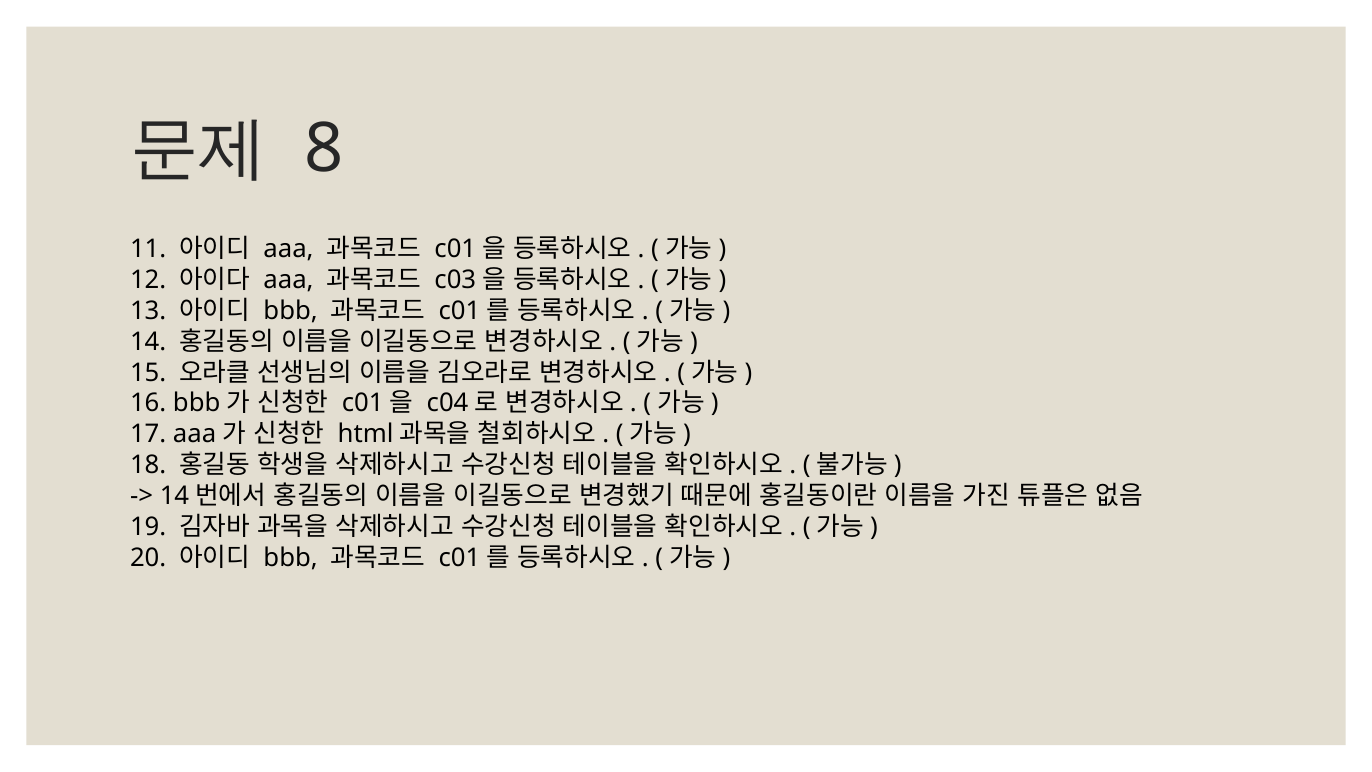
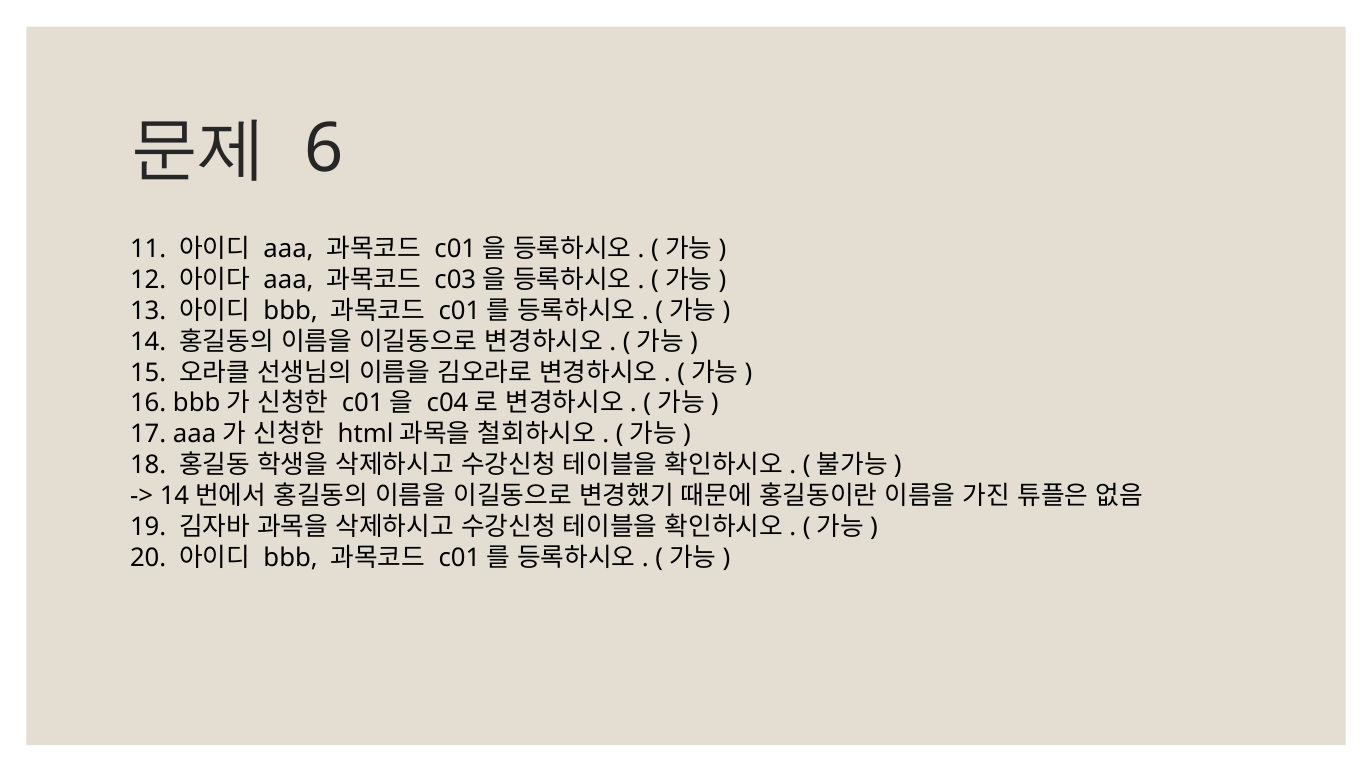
8: 8 -> 6
